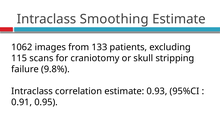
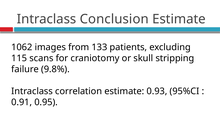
Smoothing: Smoothing -> Conclusion
